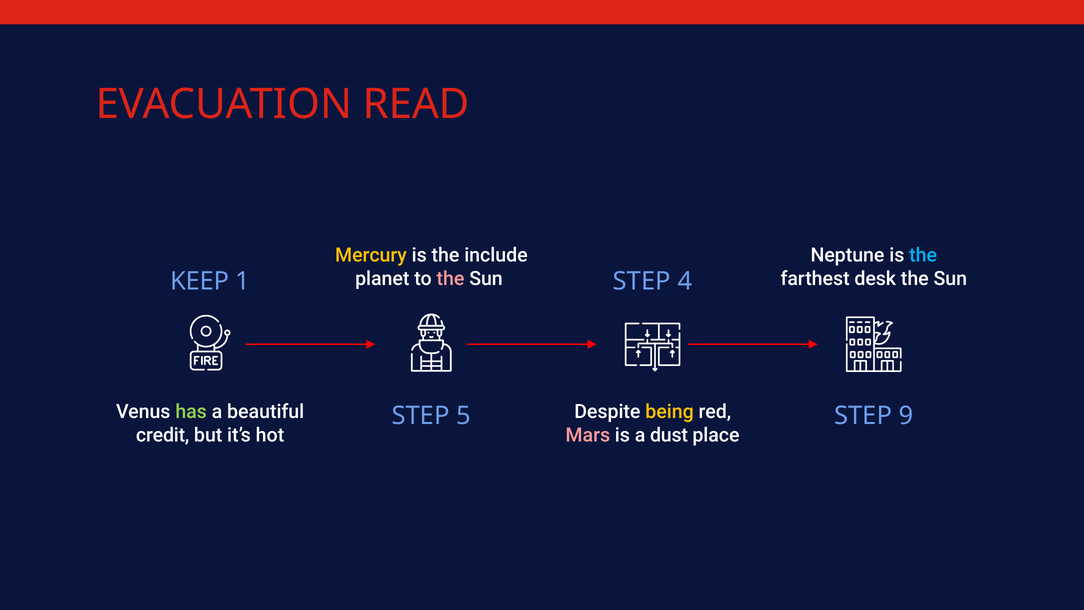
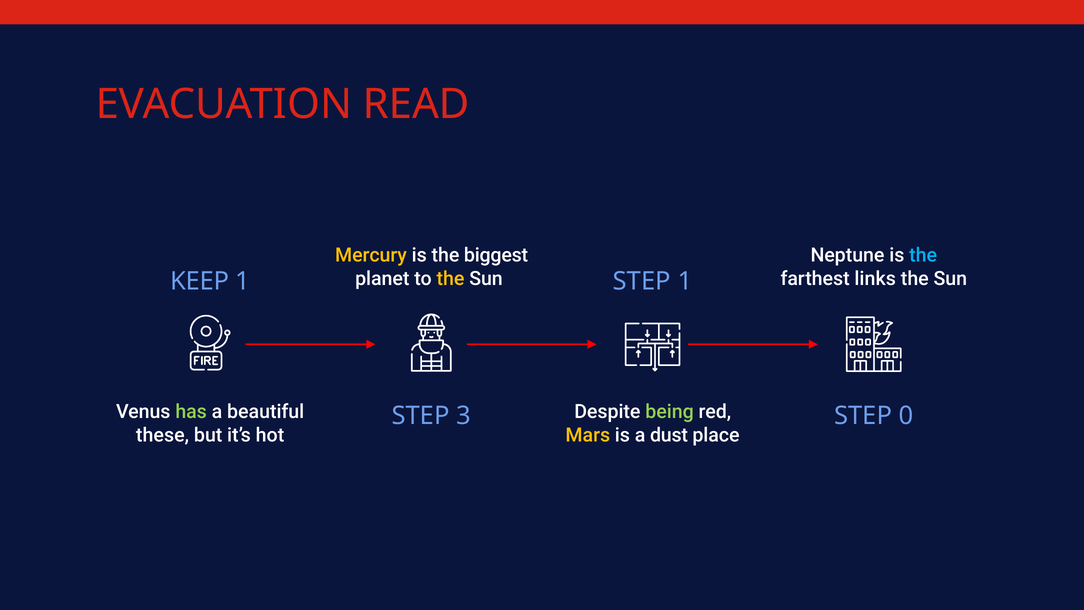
include: include -> biggest
the at (450, 279) colour: pink -> yellow
desk: desk -> links
STEP 4: 4 -> 1
5: 5 -> 3
being colour: yellow -> light green
9: 9 -> 0
credit: credit -> these
Mars colour: pink -> yellow
